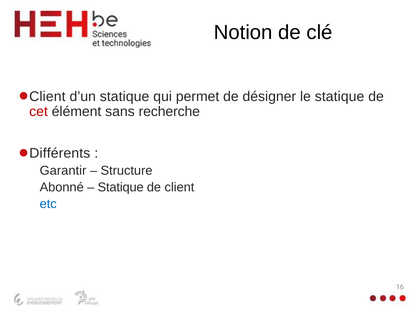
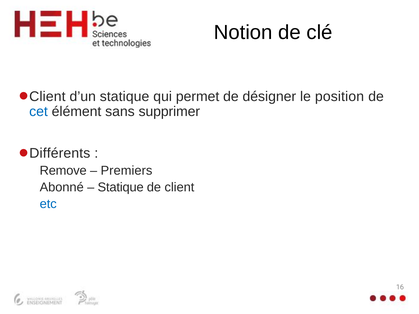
le statique: statique -> position
cet colour: red -> blue
recherche: recherche -> supprimer
Garantir: Garantir -> Remove
Structure: Structure -> Premiers
